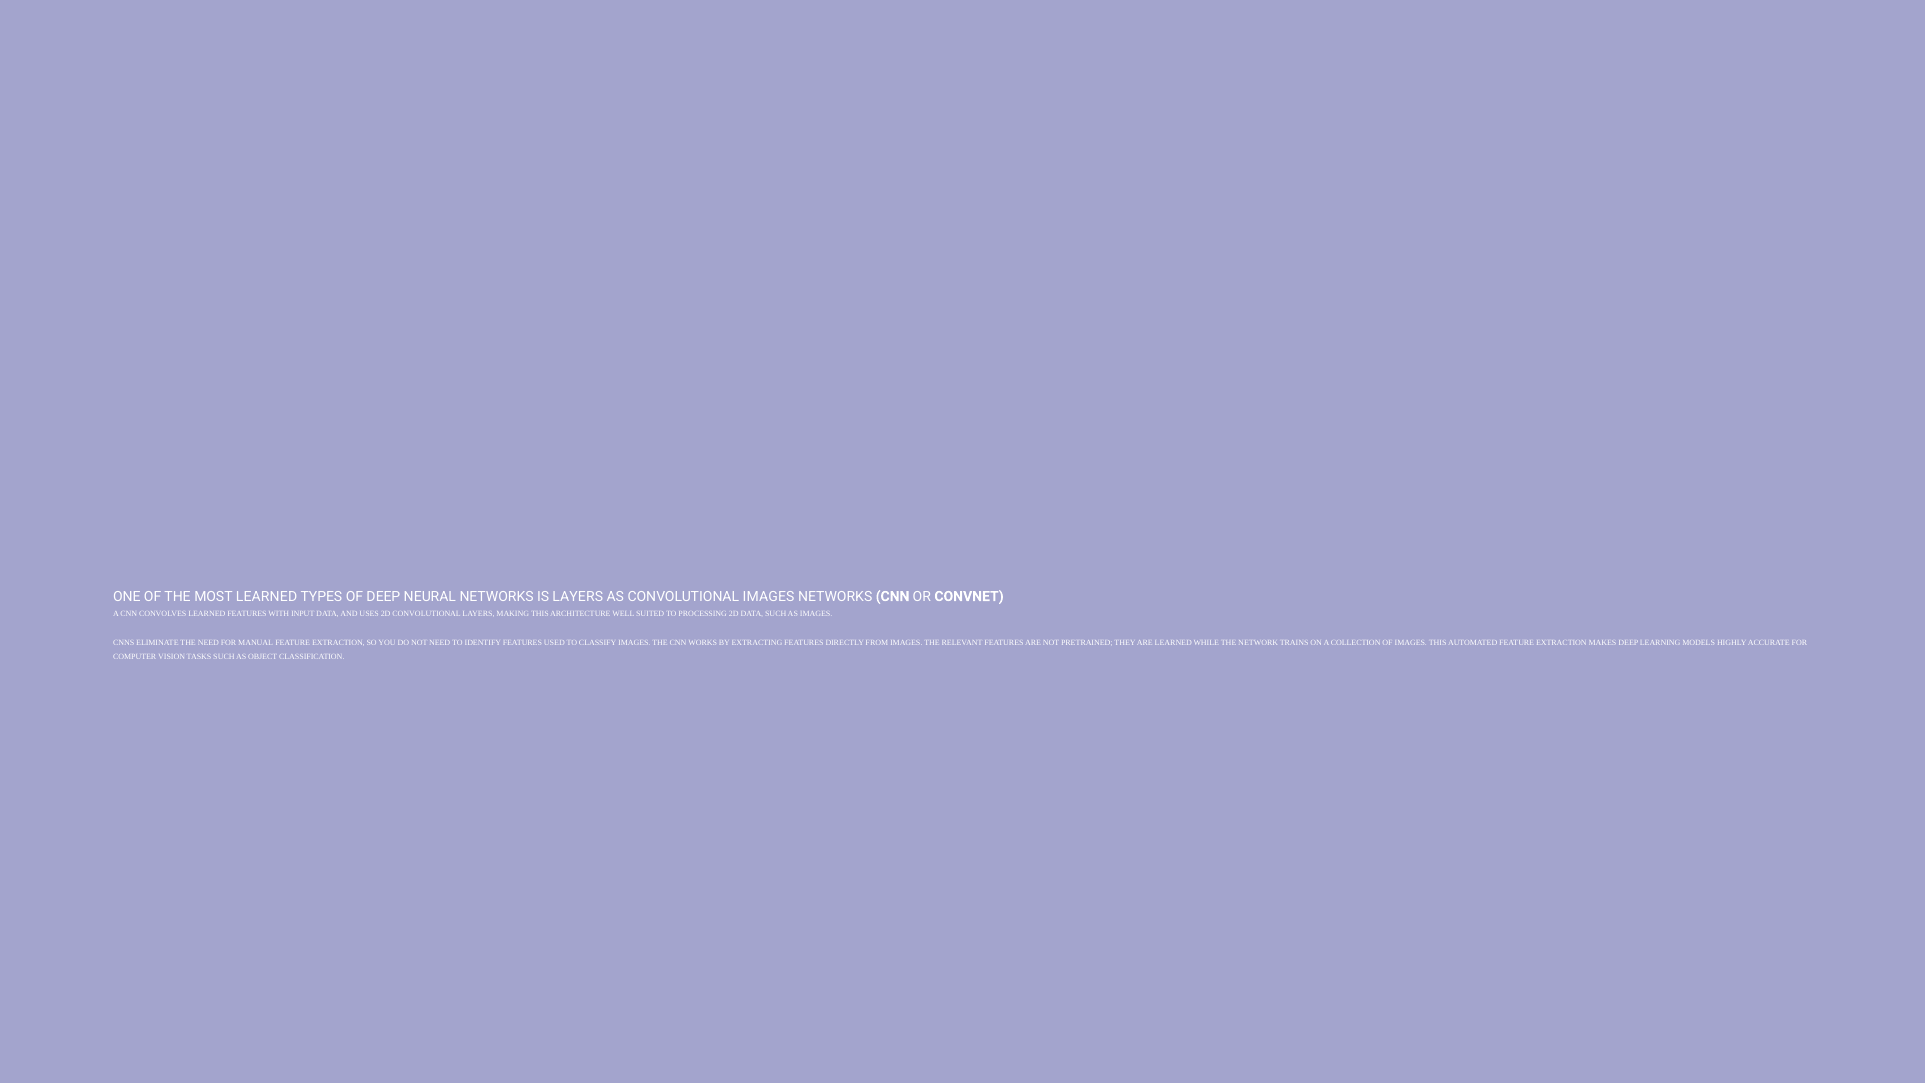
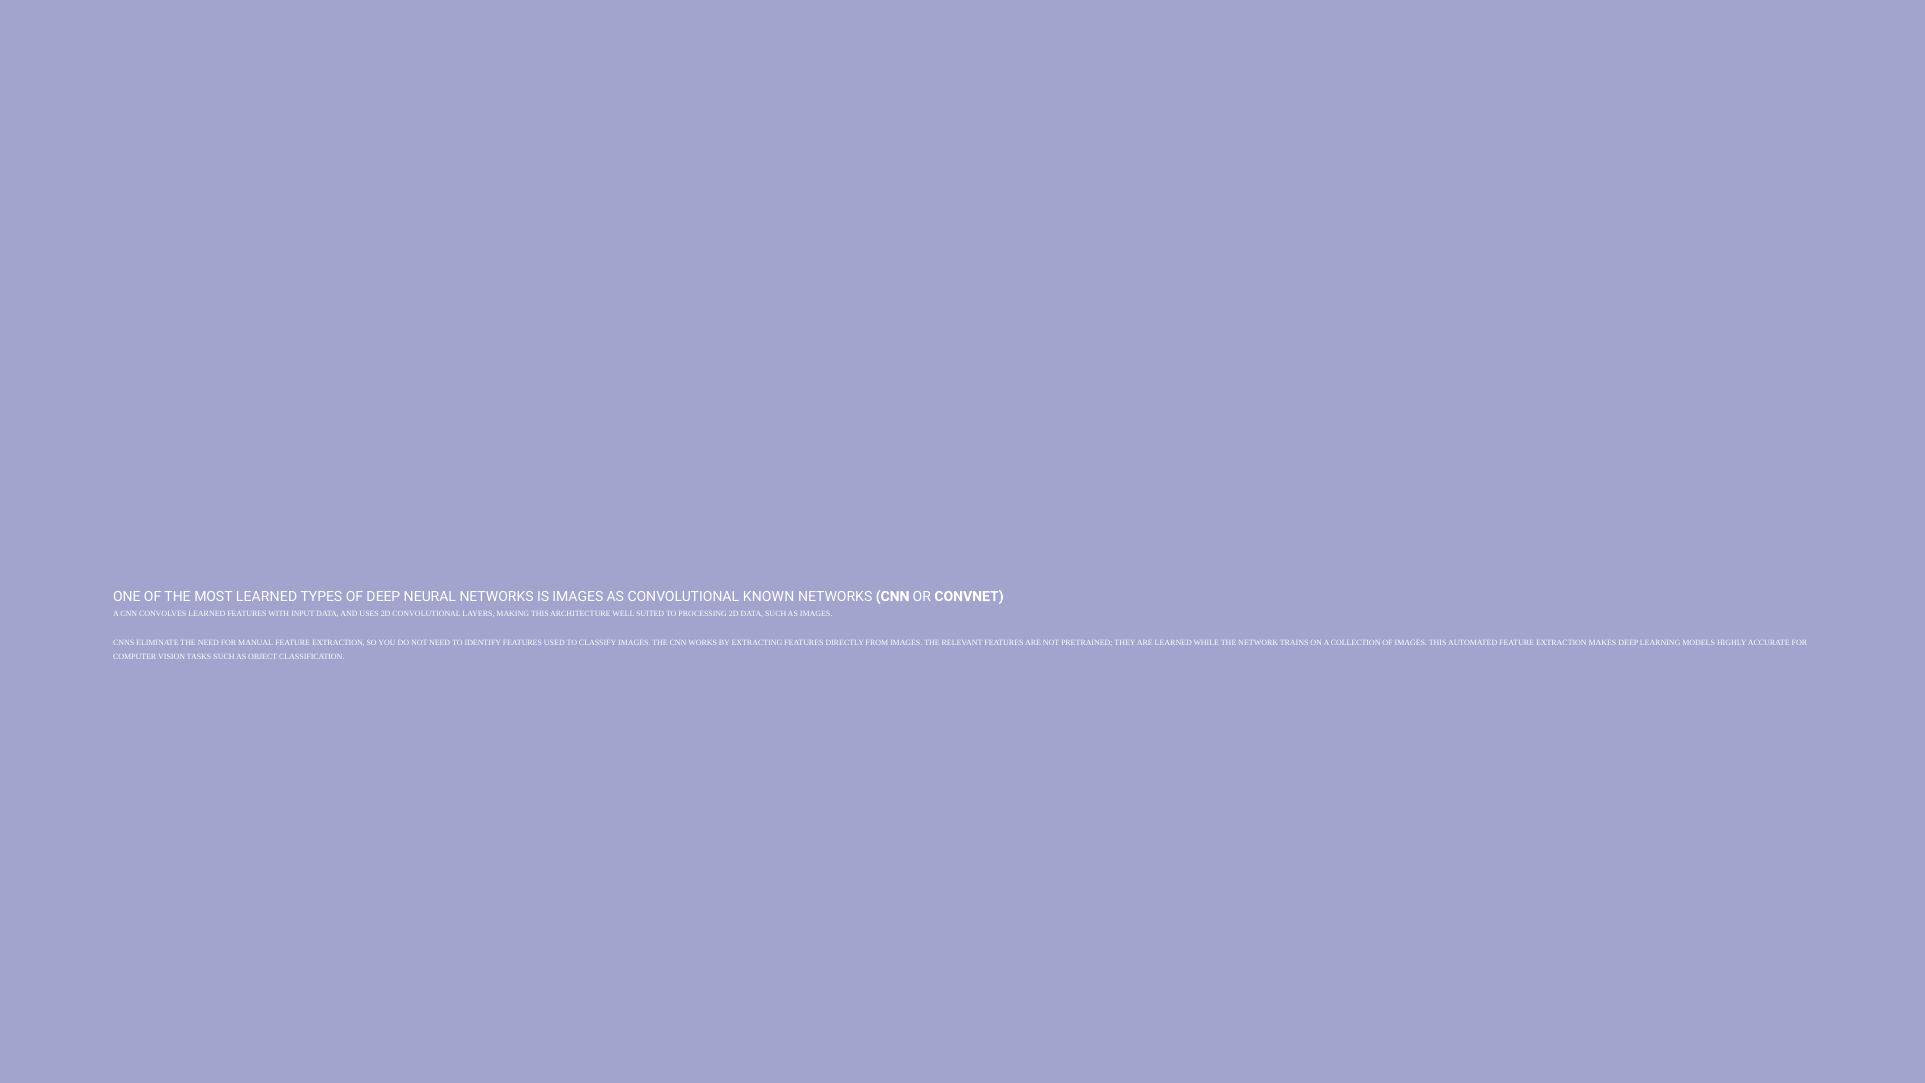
IS LAYERS: LAYERS -> IMAGES
CONVOLUTIONAL IMAGES: IMAGES -> KNOWN
